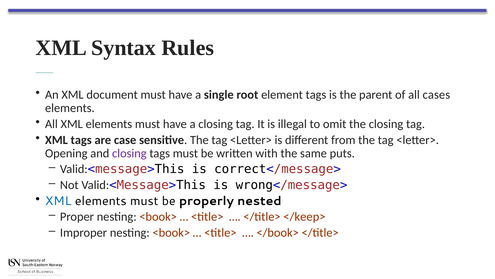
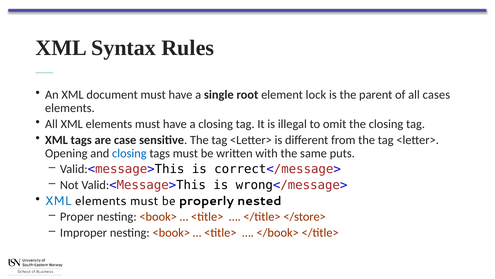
element tags: tags -> lock
closing at (129, 153) colour: purple -> blue
</keep>: </keep> -> </store>
